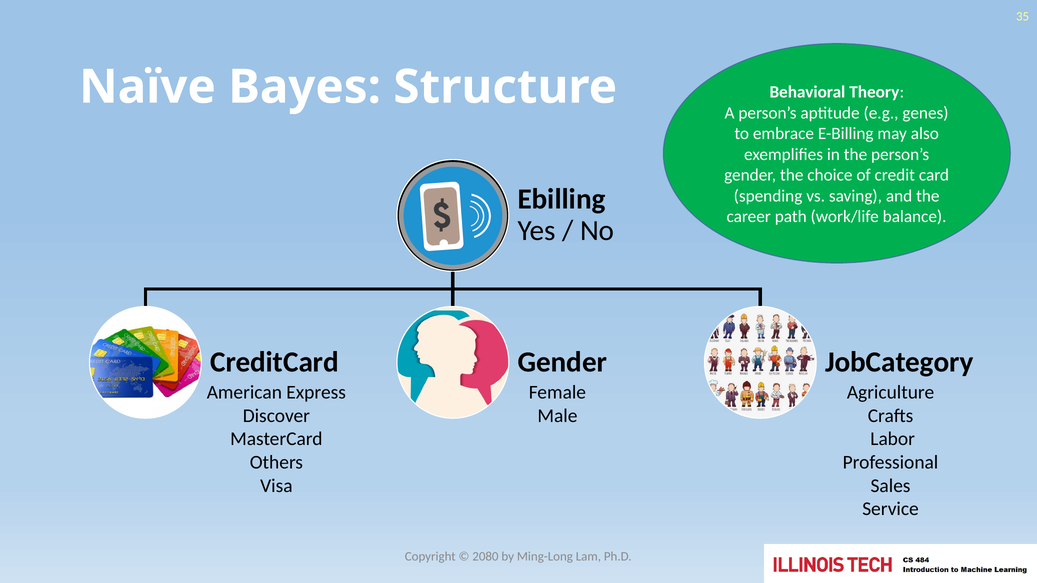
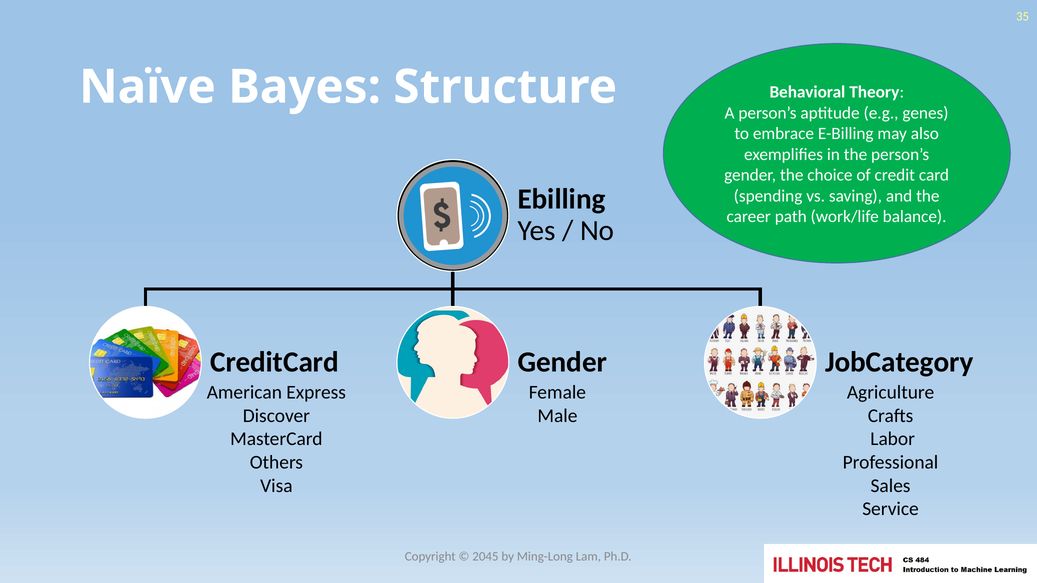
2080: 2080 -> 2045
